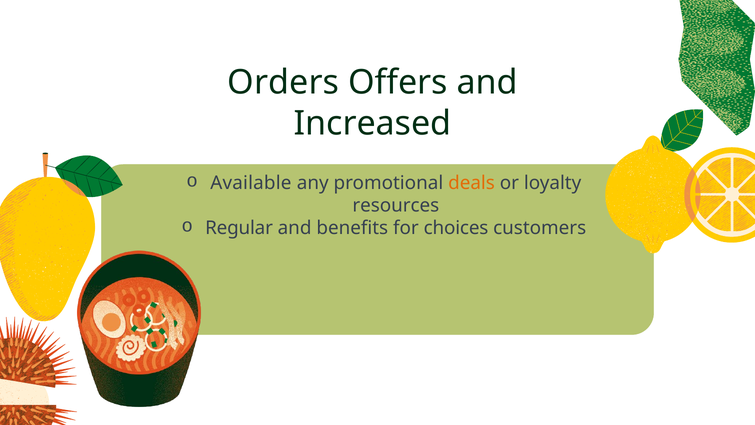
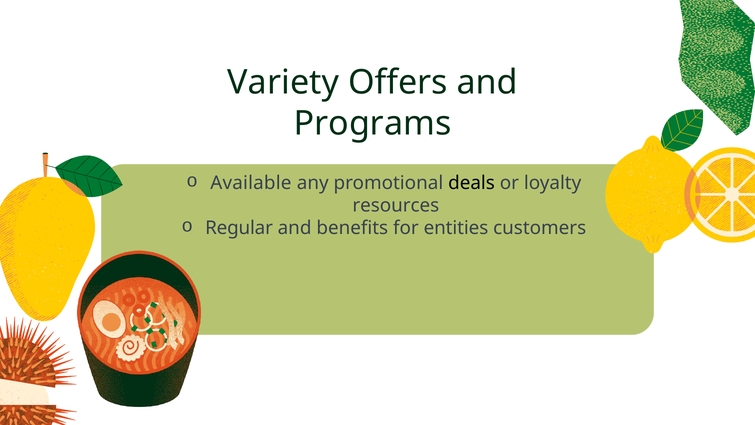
Orders: Orders -> Variety
Increased: Increased -> Programs
deals colour: orange -> black
choices: choices -> entities
